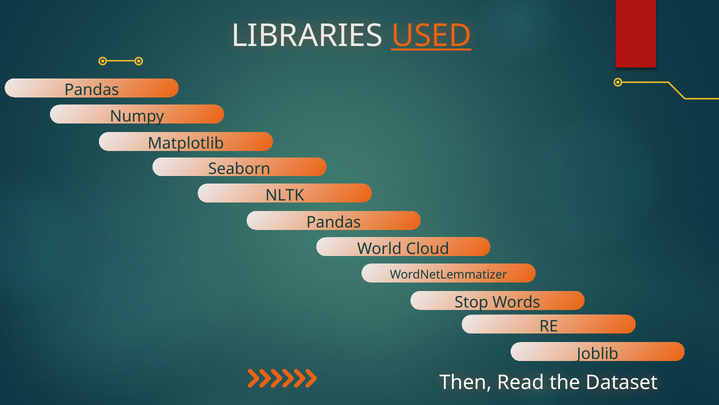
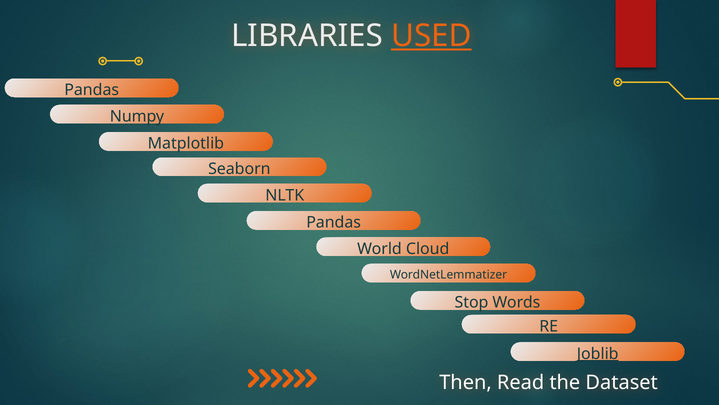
Joblib underline: none -> present
